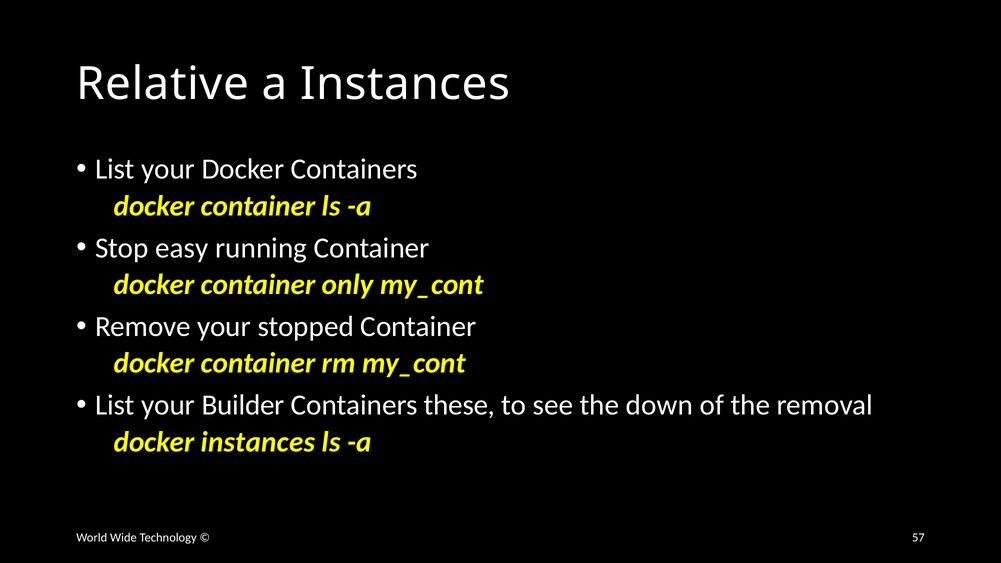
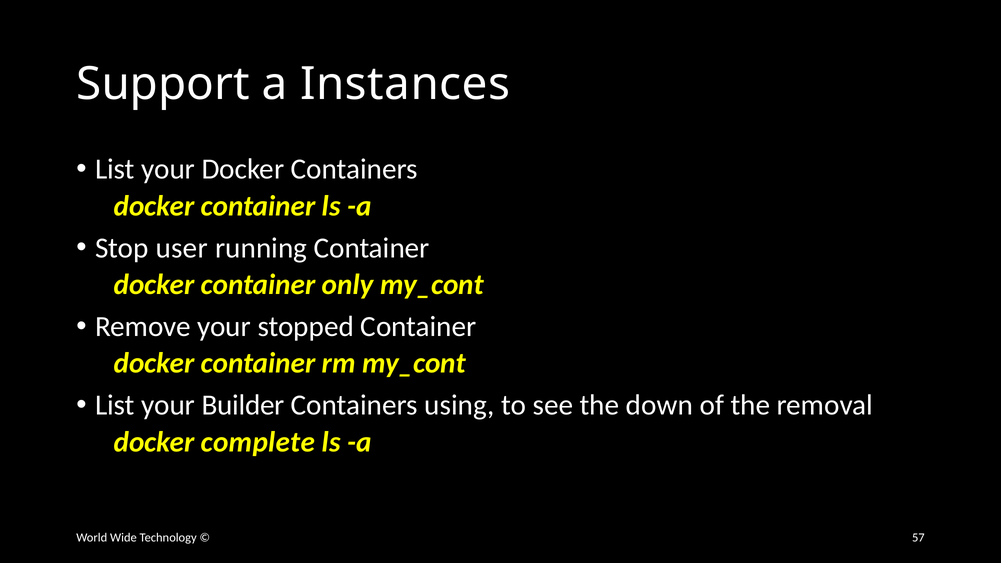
Relative: Relative -> Support
easy: easy -> user
these: these -> using
docker instances: instances -> complete
